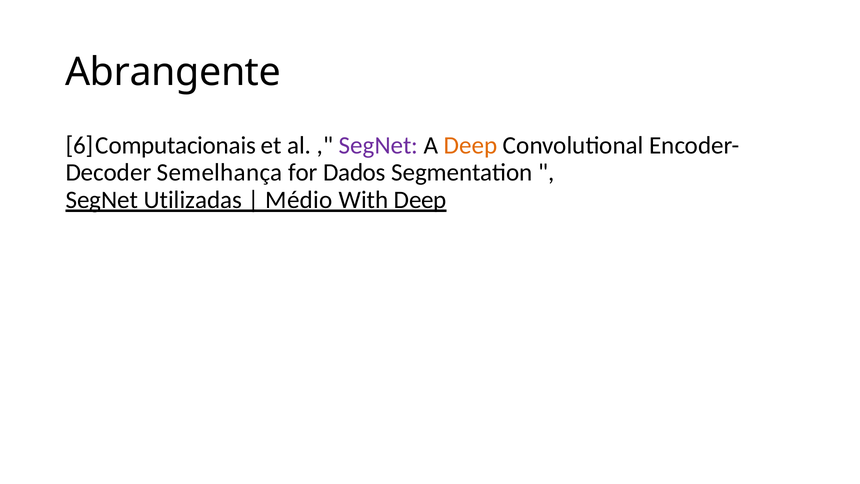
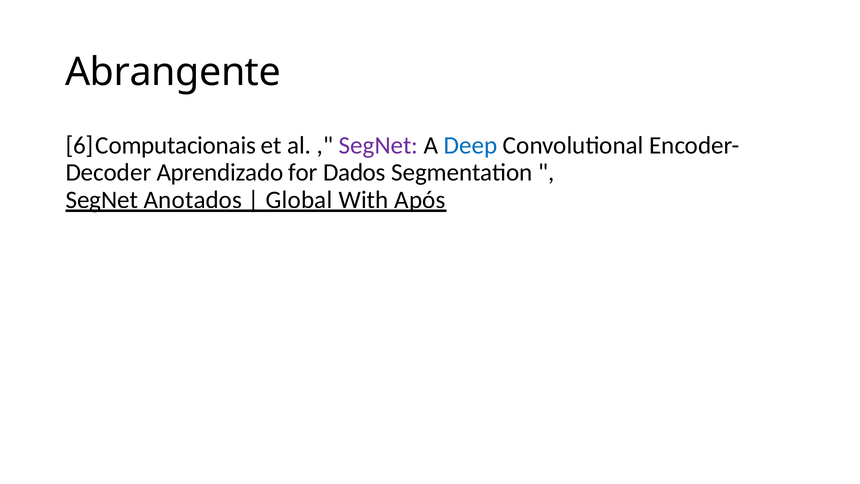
Deep at (471, 145) colour: orange -> blue
Semelhança: Semelhança -> Aprendizado
Utilizadas: Utilizadas -> Anotados
Médio: Médio -> Global
With Deep: Deep -> Após
